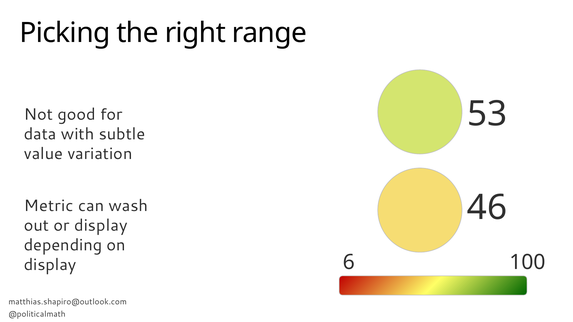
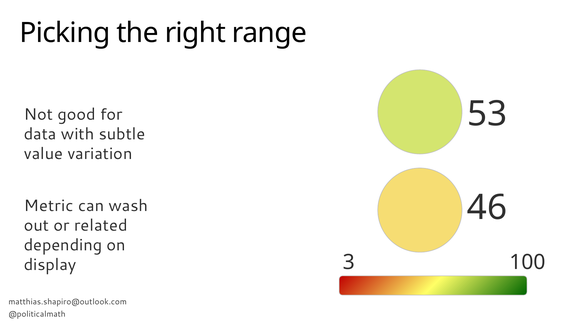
or display: display -> related
6: 6 -> 3
